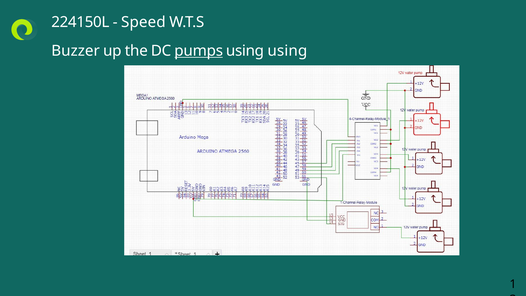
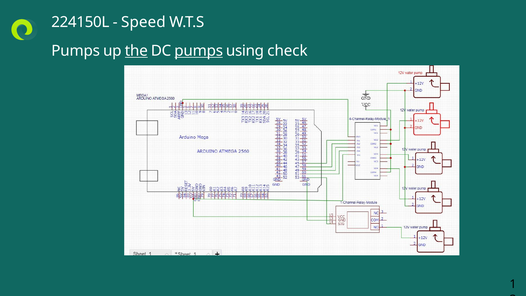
Buzzer at (76, 51): Buzzer -> Pumps
the underline: none -> present
using using: using -> check
